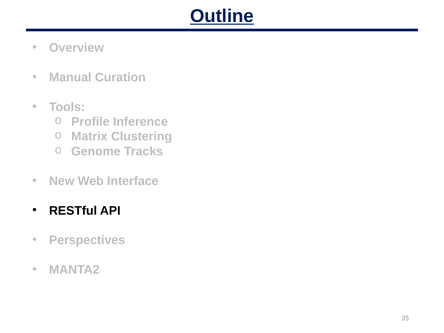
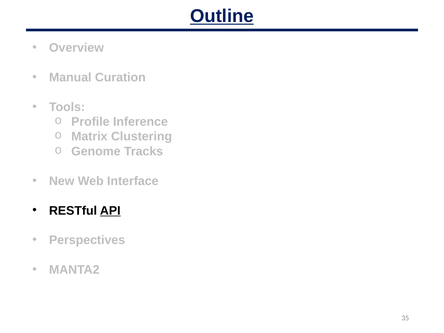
API underline: none -> present
